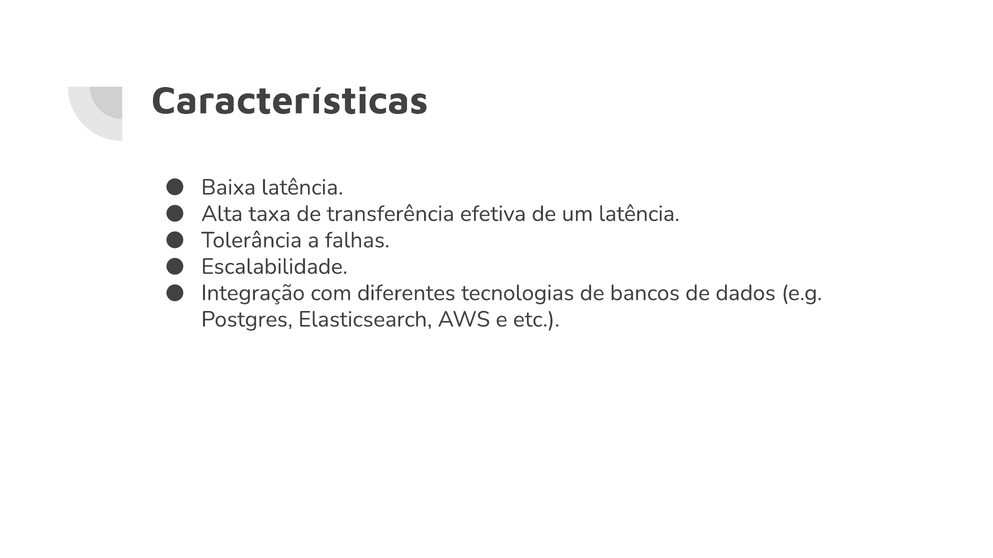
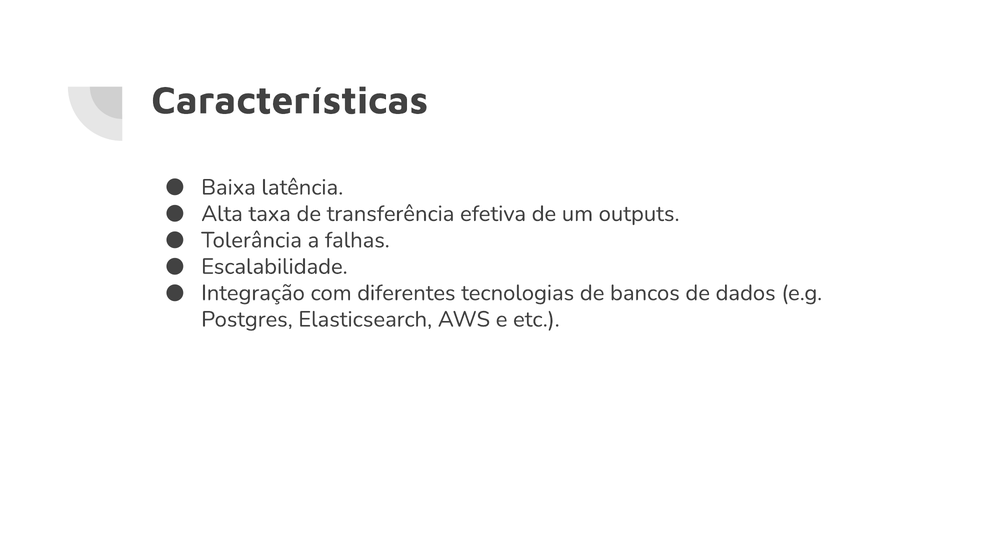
um latência: latência -> outputs
